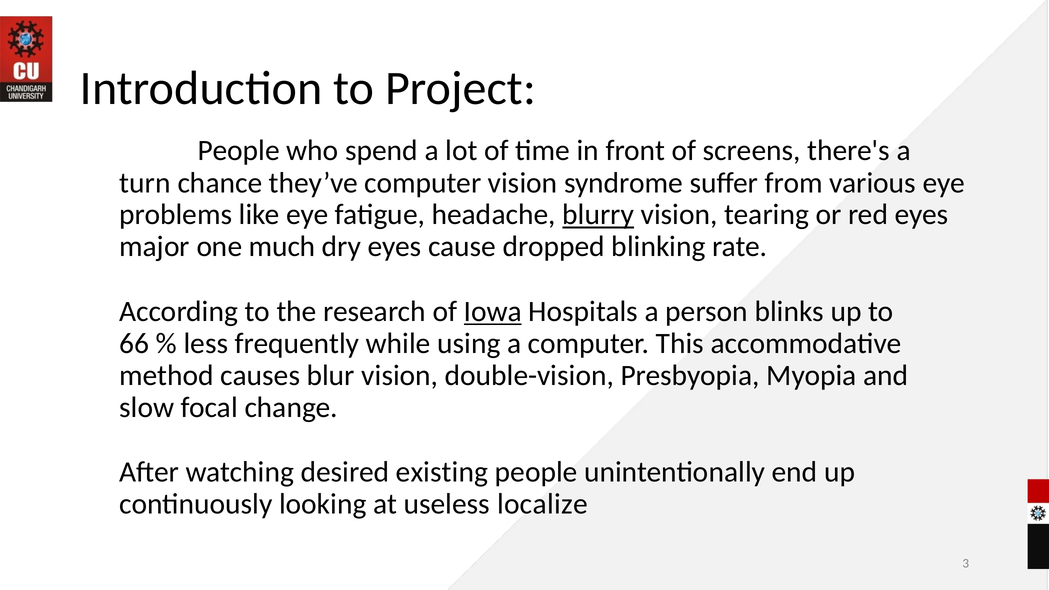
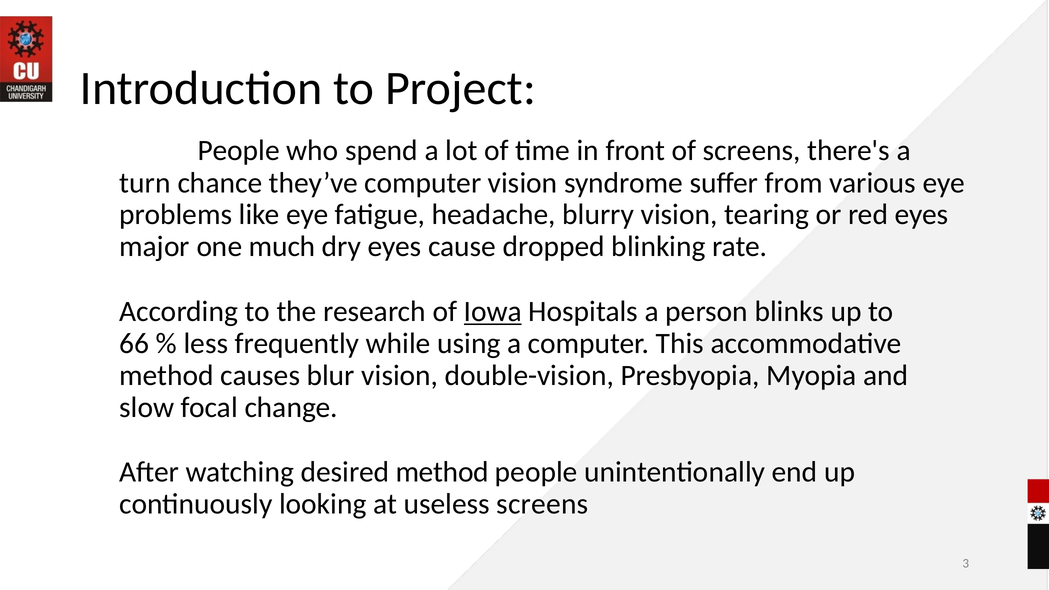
blurry underline: present -> none
desired existing: existing -> method
useless localize: localize -> screens
